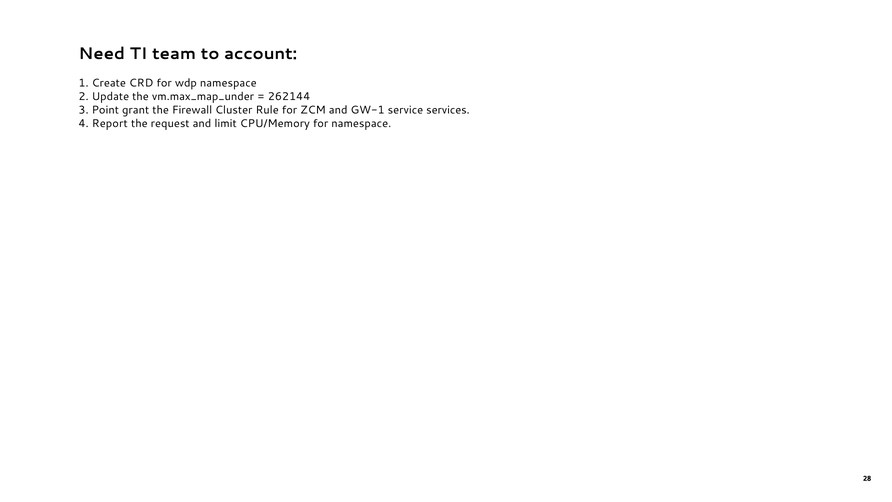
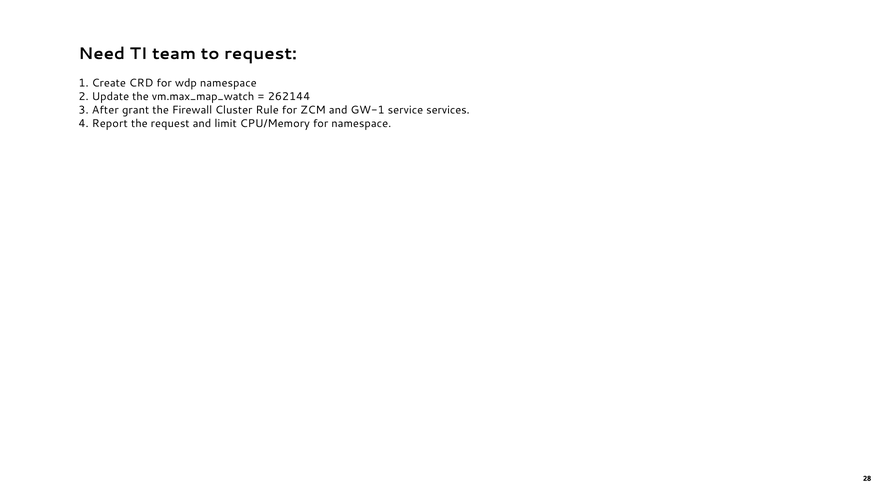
to account: account -> request
vm.max_map_under: vm.max_map_under -> vm.max_map_watch
Point: Point -> After
